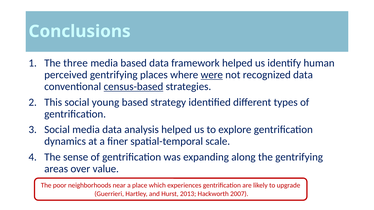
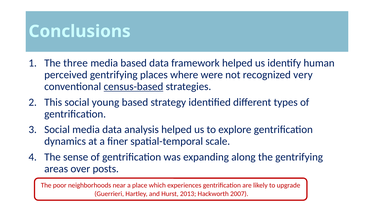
were underline: present -> none
recognized data: data -> very
value: value -> posts
